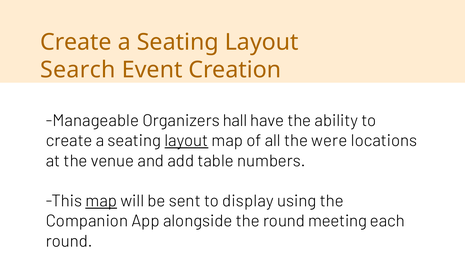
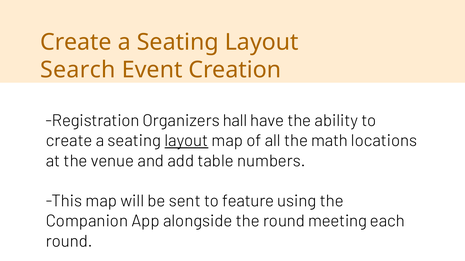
Manageable: Manageable -> Registration
were: were -> math
map at (101, 201) underline: present -> none
display: display -> feature
